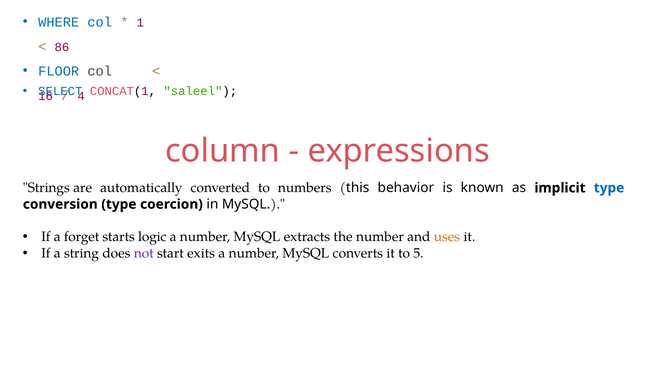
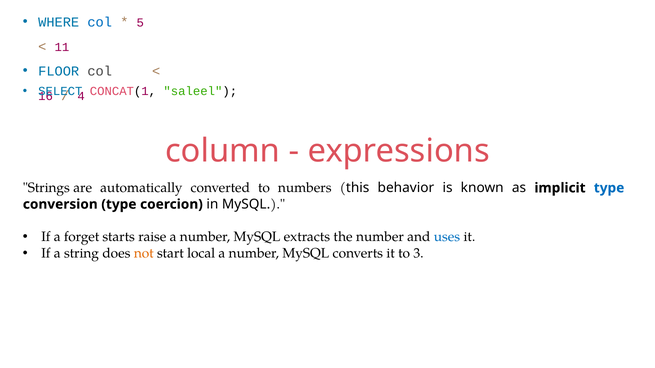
1: 1 -> 5
86: 86 -> 11
logic: logic -> raise
uses colour: orange -> blue
not colour: purple -> orange
exits: exits -> local
5: 5 -> 3
